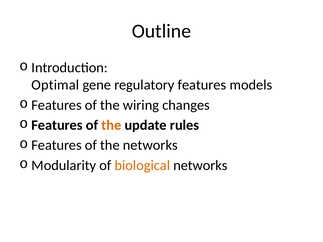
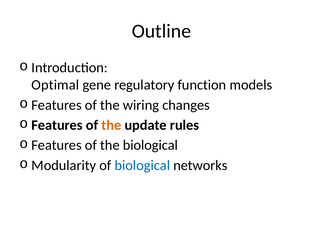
regulatory features: features -> function
the networks: networks -> biological
biological at (142, 165) colour: orange -> blue
